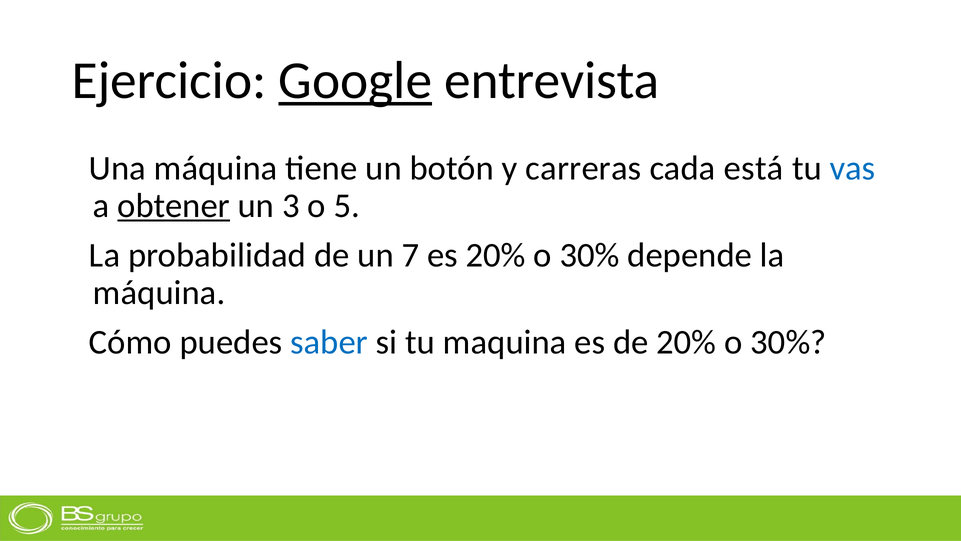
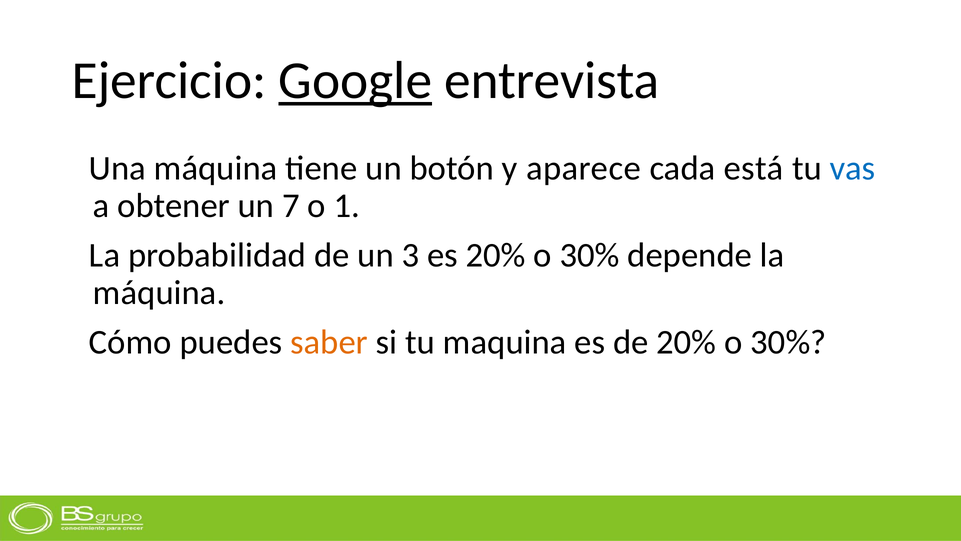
carreras: carreras -> aparece
obtener underline: present -> none
3: 3 -> 7
5: 5 -> 1
7: 7 -> 3
saber colour: blue -> orange
